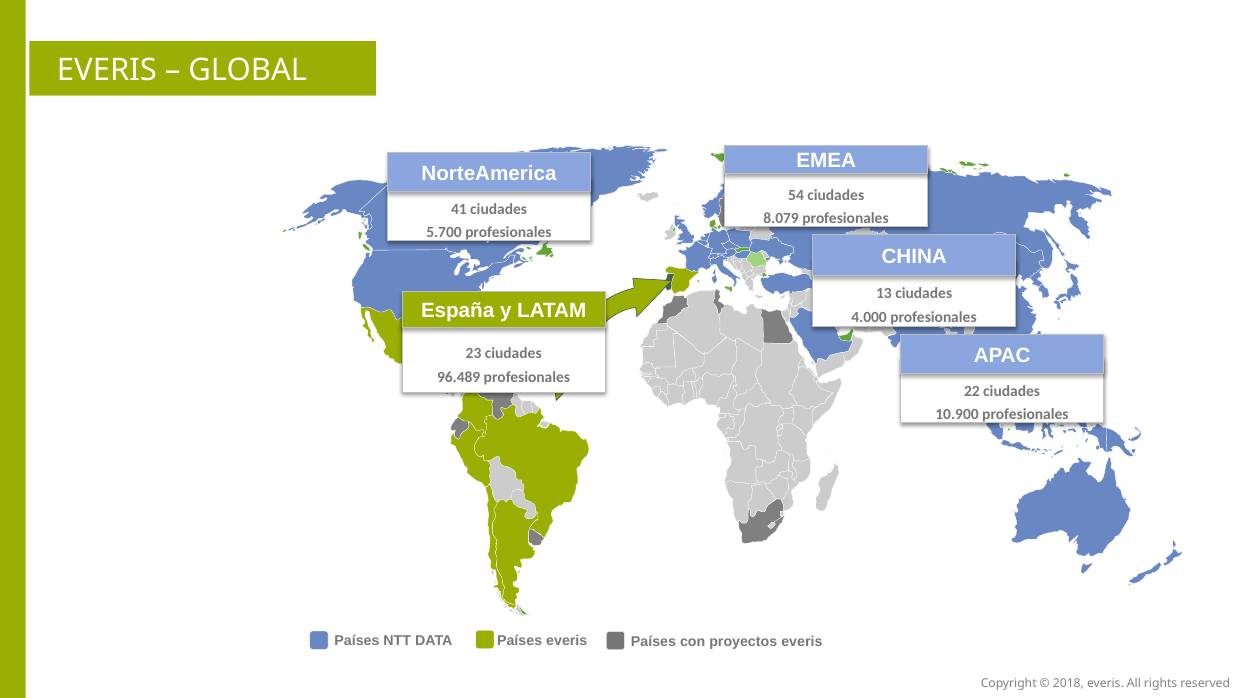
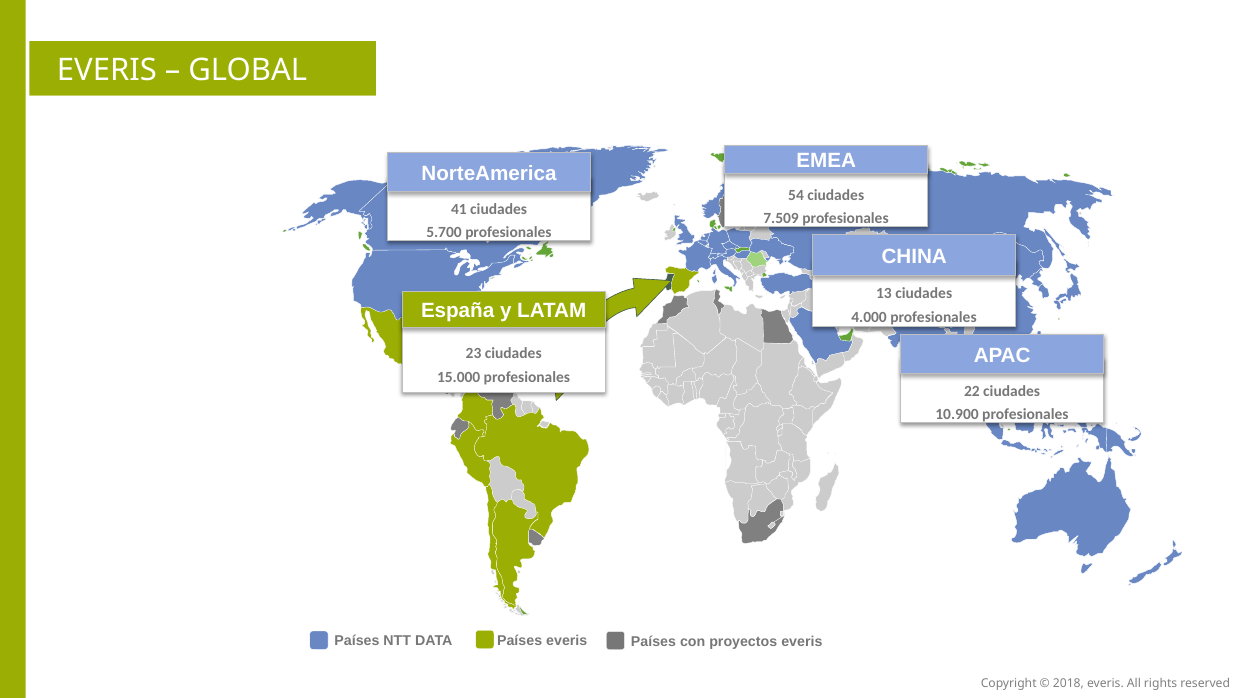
8.079: 8.079 -> 7.509
96.489: 96.489 -> 15.000
